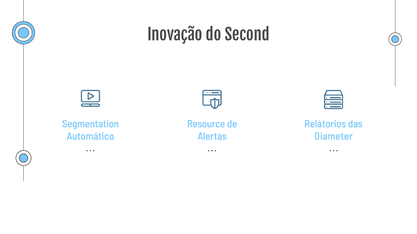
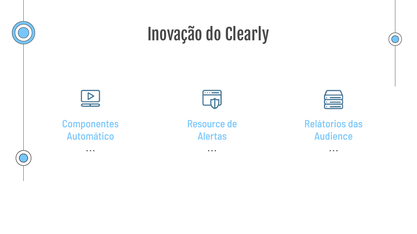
Second: Second -> Clearly
Segmentation: Segmentation -> Componentes
Diameter: Diameter -> Audience
